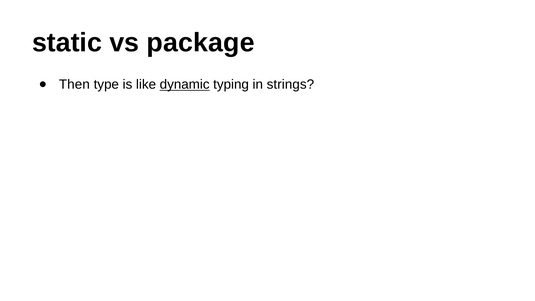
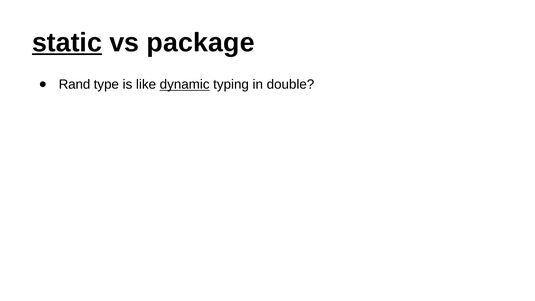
static underline: none -> present
Then: Then -> Rand
strings: strings -> double
